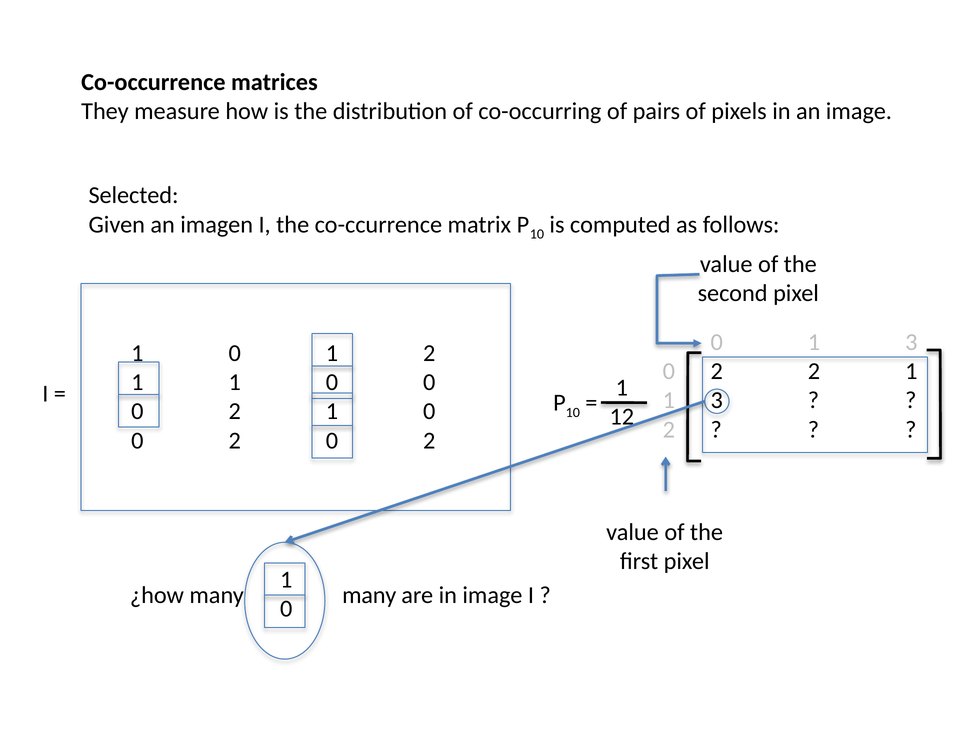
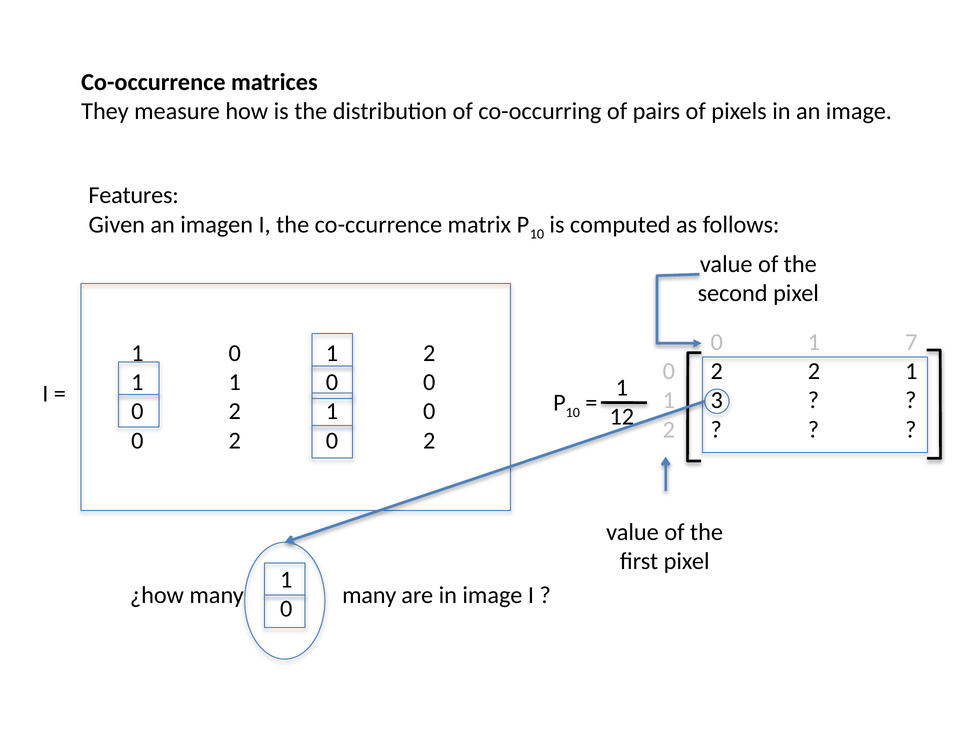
Selected: Selected -> Features
0 1 3: 3 -> 7
